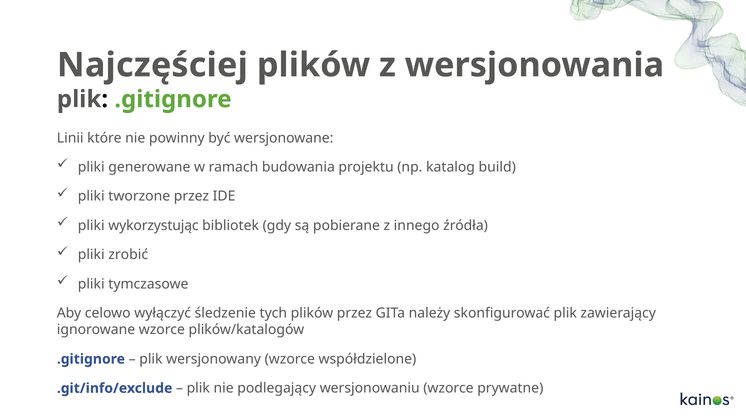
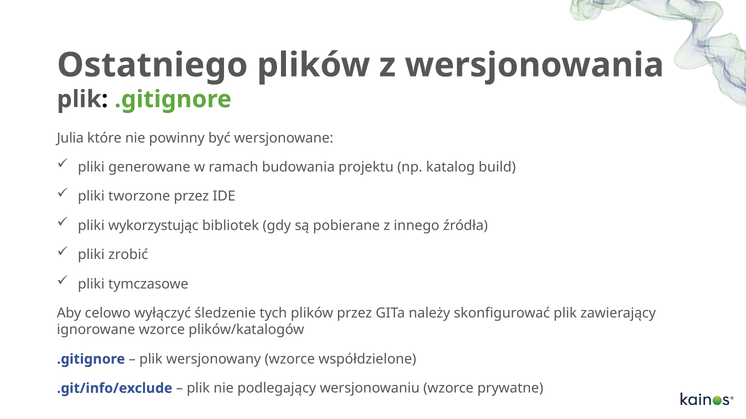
Najczęściej: Najczęściej -> Ostatniego
Linii: Linii -> Julia
